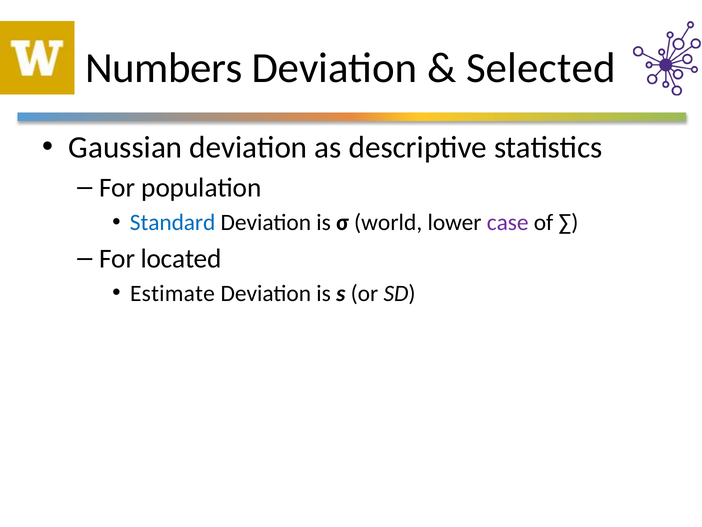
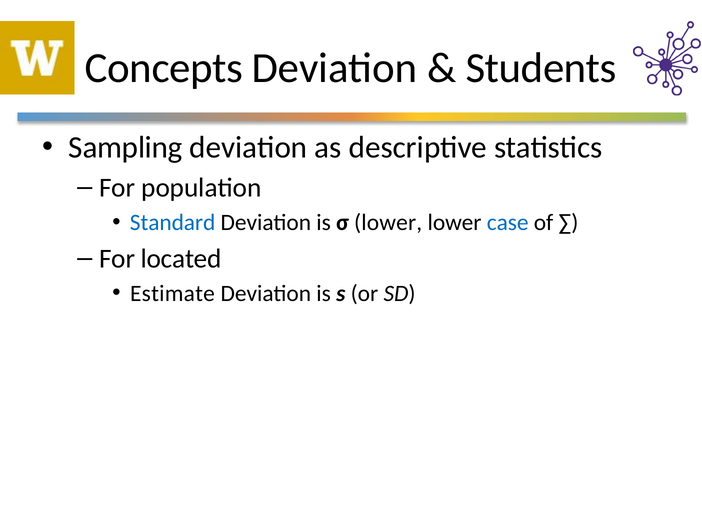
Numbers: Numbers -> Concepts
Selected: Selected -> Students
Gaussian: Gaussian -> Sampling
σ world: world -> lower
case colour: purple -> blue
